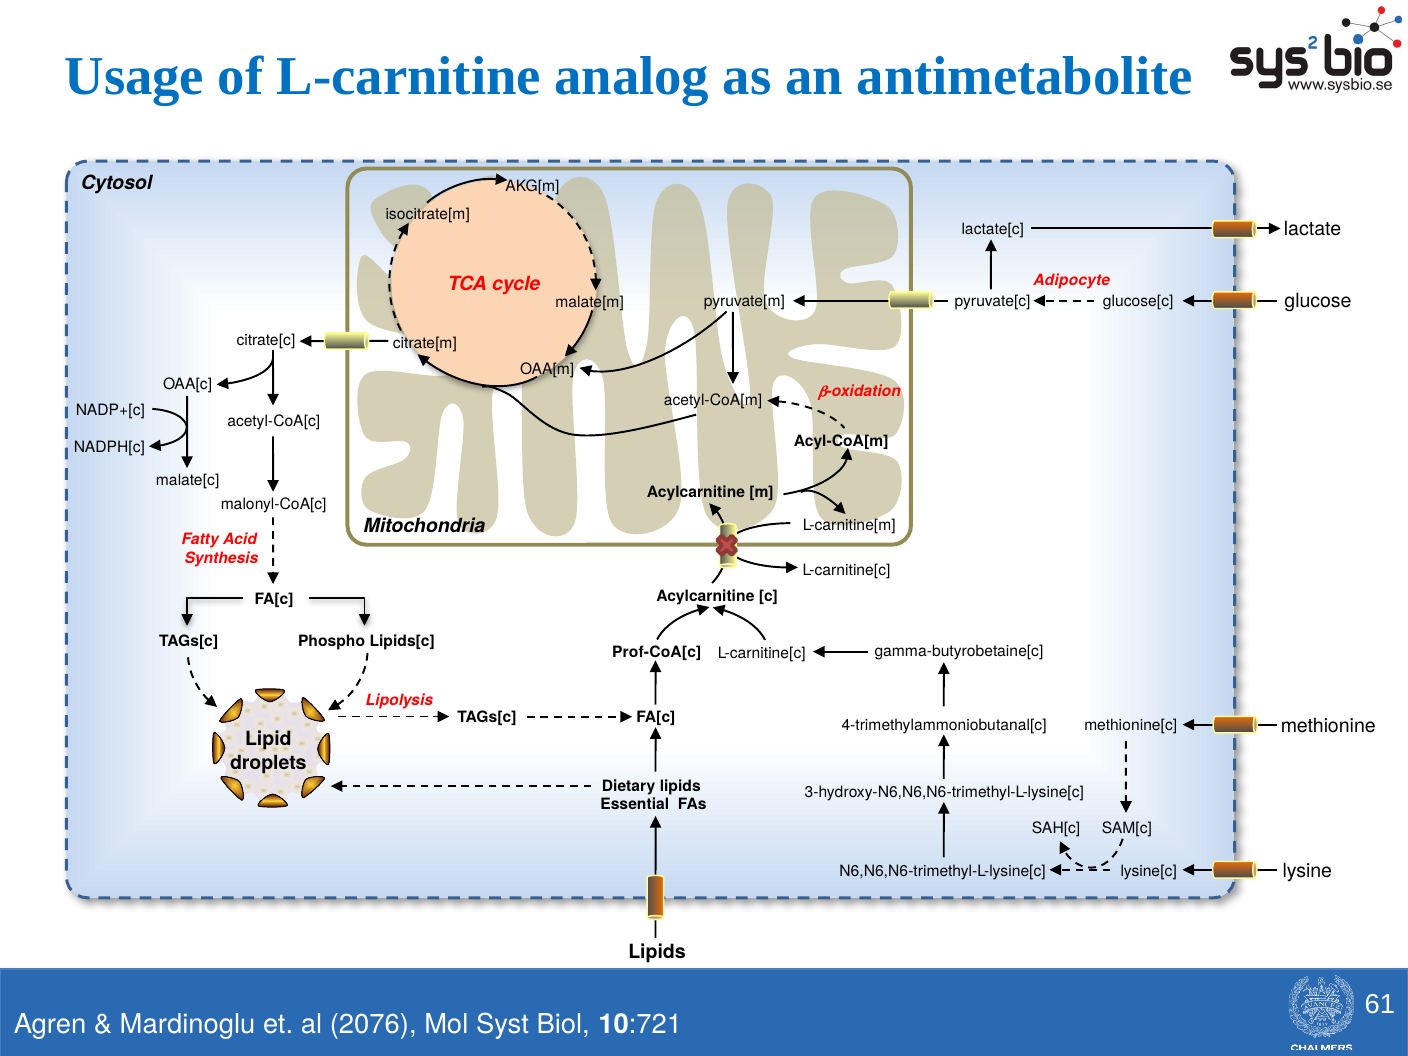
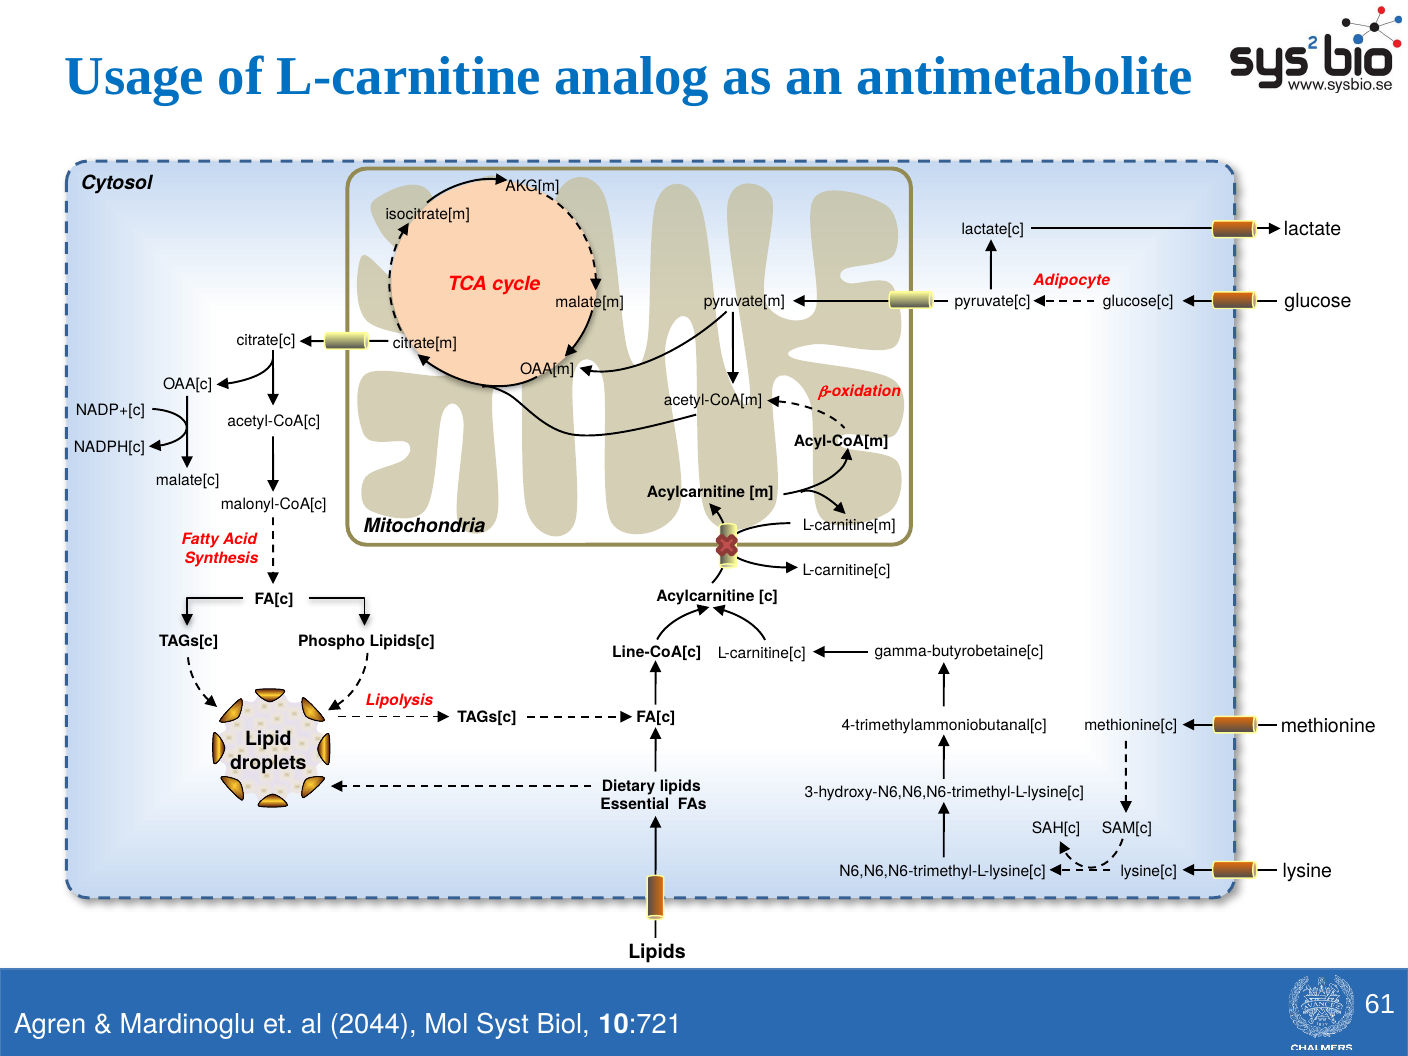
Prof-CoA[c: Prof-CoA[c -> Line-CoA[c
2076: 2076 -> 2044
